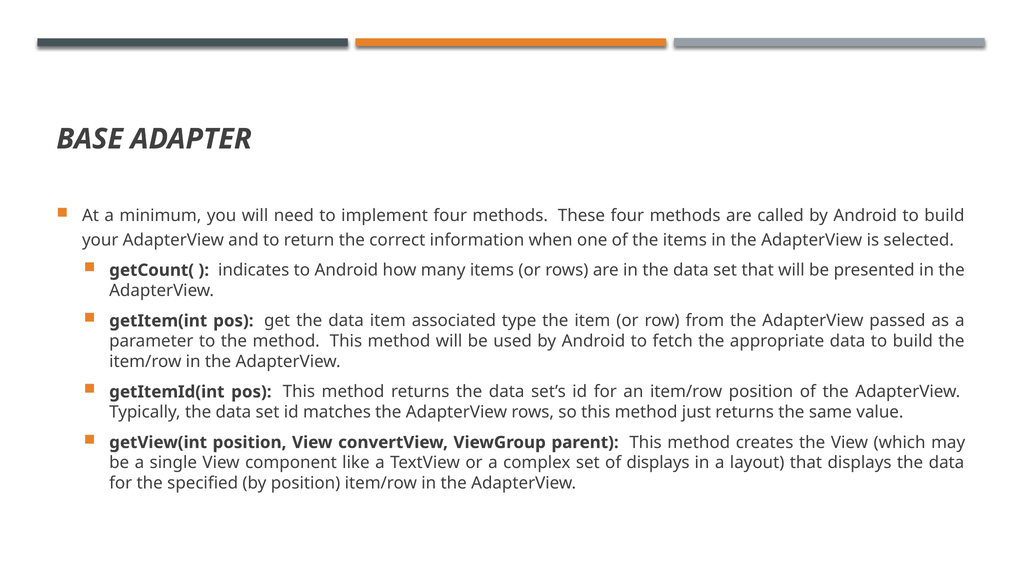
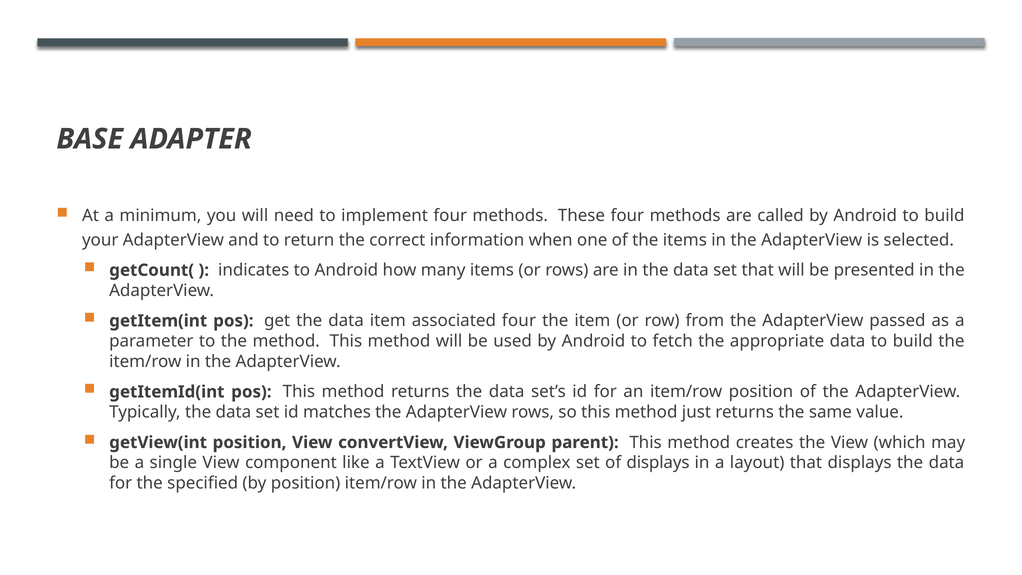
associated type: type -> four
